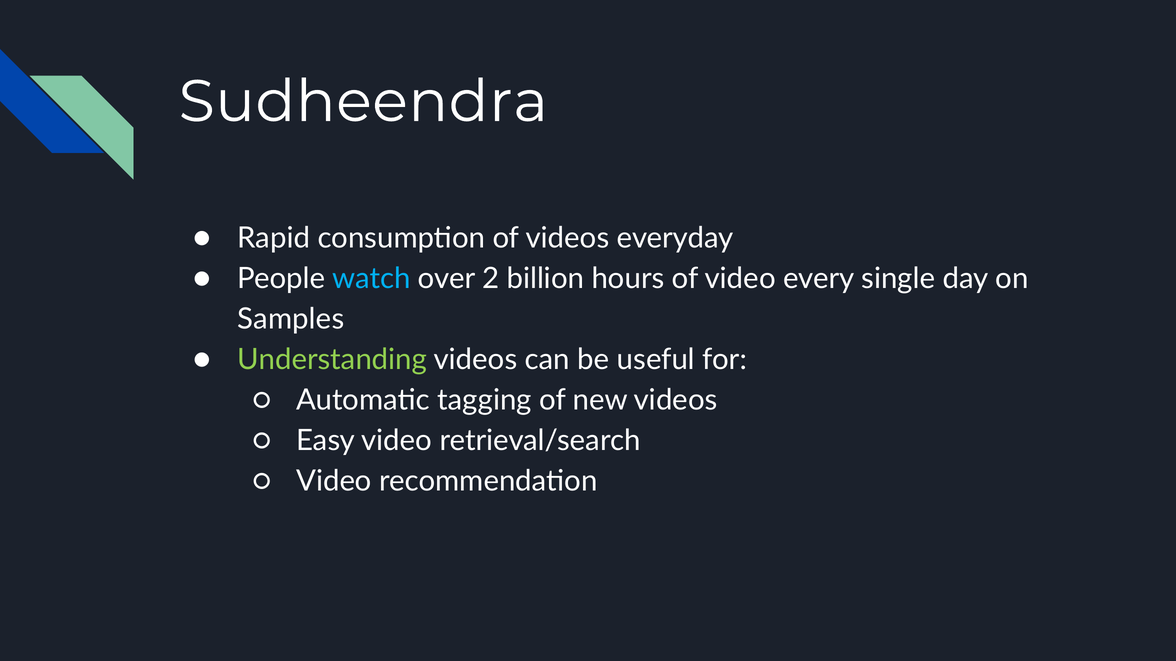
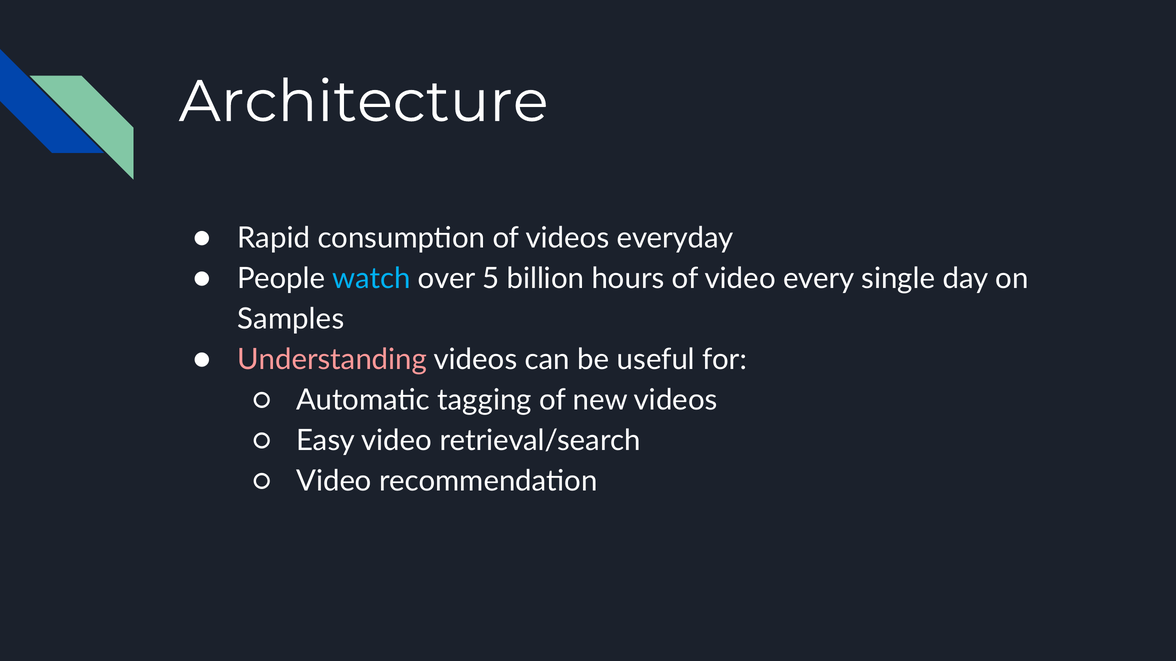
Sudheendra: Sudheendra -> Architecture
2: 2 -> 5
Understanding colour: light green -> pink
